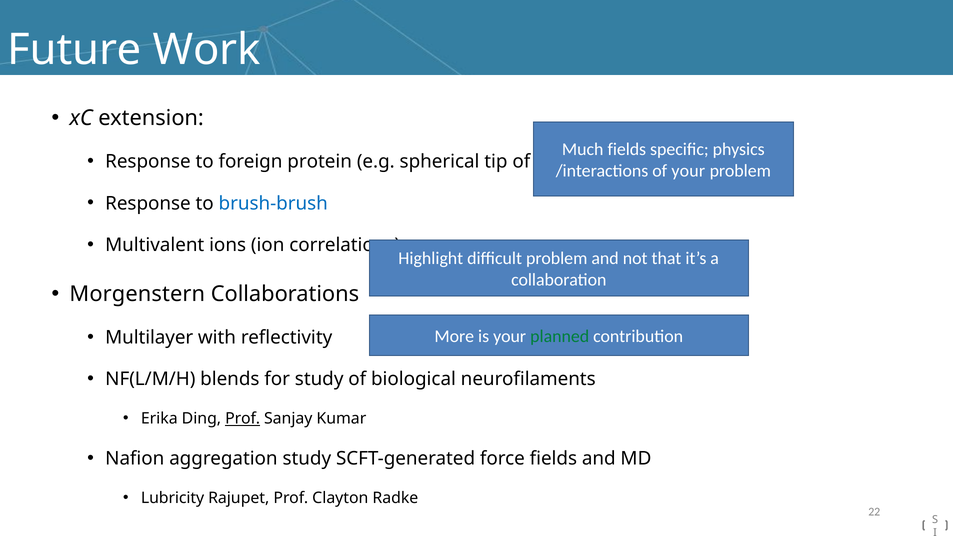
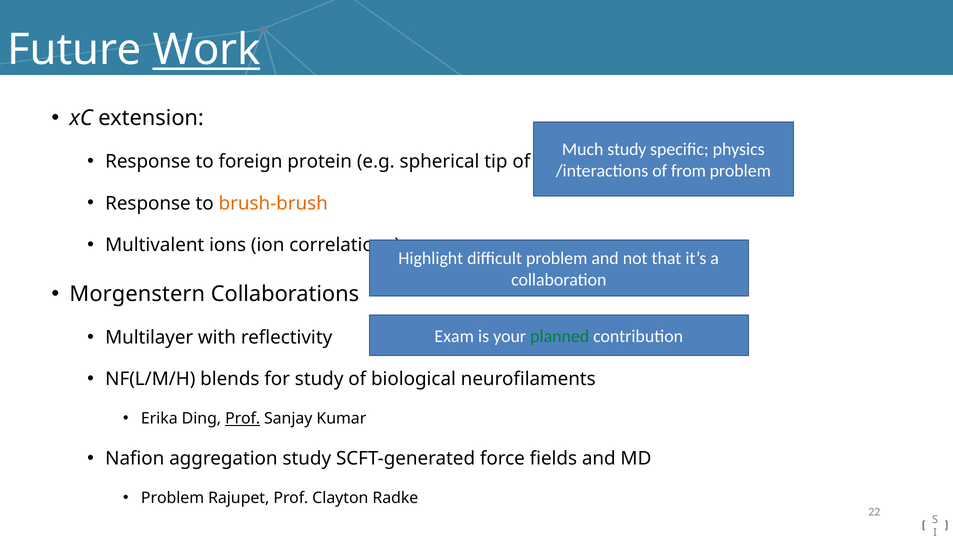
Work underline: none -> present
Much fields: fields -> study
of your: your -> from
brush-brush colour: blue -> orange
More: More -> Exam
Lubricity at (173, 498): Lubricity -> Problem
